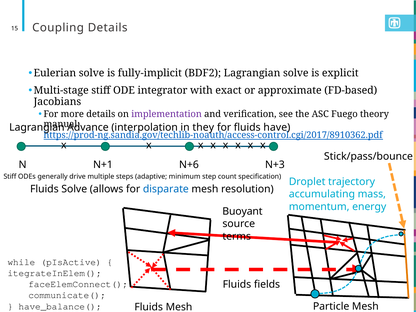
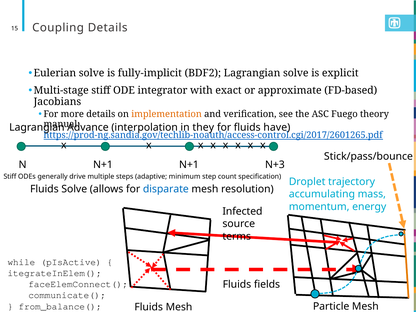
implementation colour: purple -> orange
https://prod-ng.sandia.gov/techlib-noauth/access-control.cgi/2017/8910362.pdf: https://prod-ng.sandia.gov/techlib-noauth/access-control.cgi/2017/8910362.pdf -> https://prod-ng.sandia.gov/techlib-noauth/access-control.cgi/2017/2601265.pdf
N+1 N+6: N+6 -> N+1
Buoyant: Buoyant -> Infected
have_balance(: have_balance( -> from_balance(
